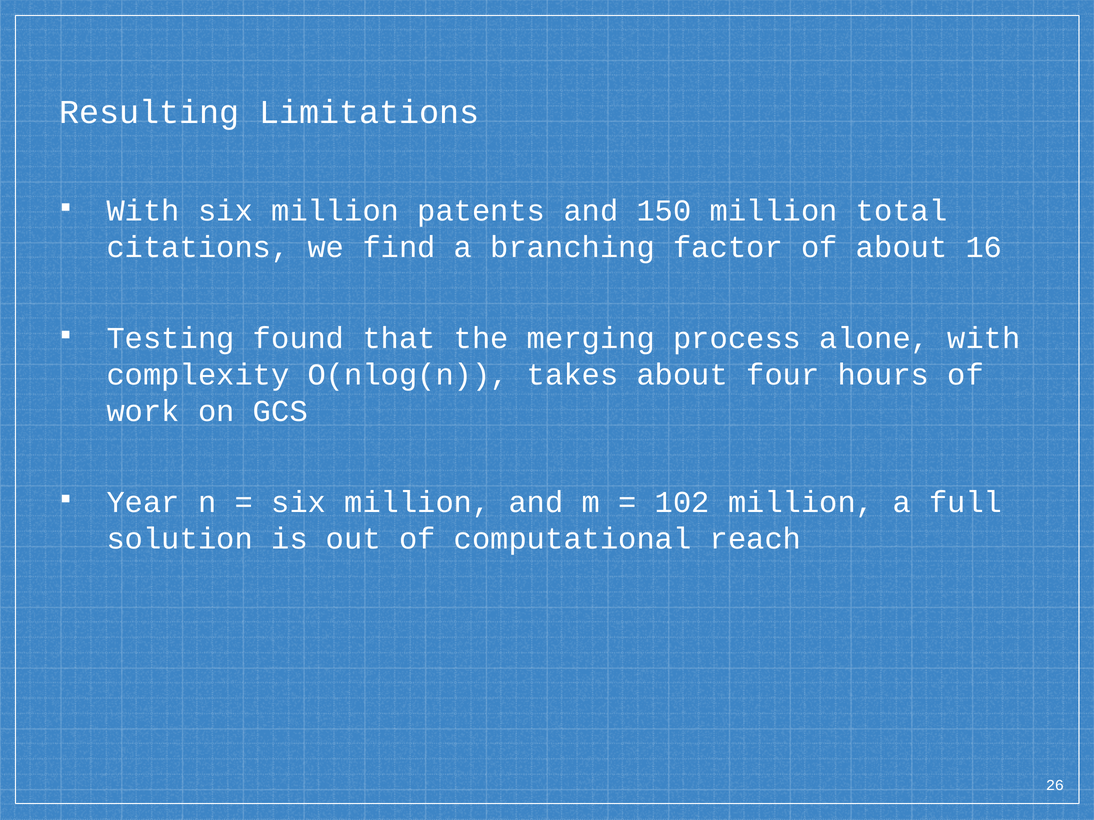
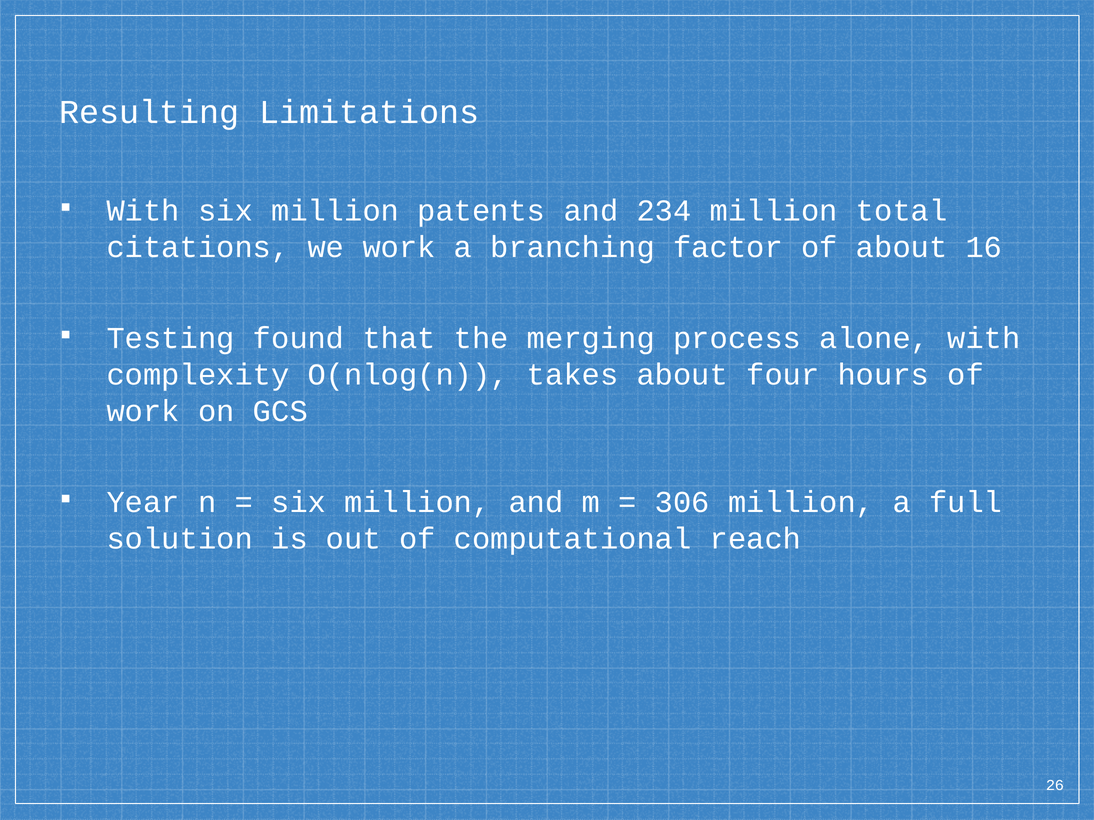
150: 150 -> 234
we find: find -> work
102: 102 -> 306
